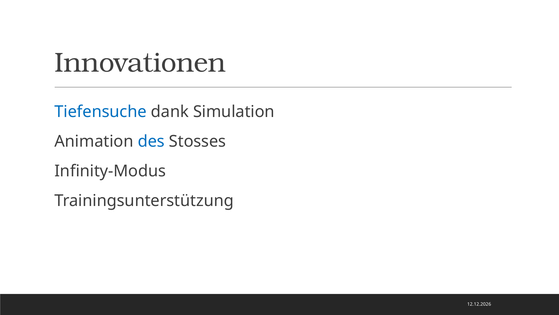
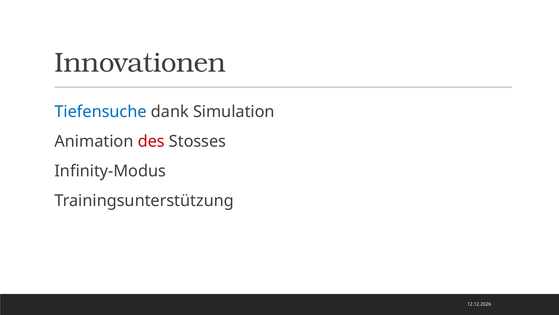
des colour: blue -> red
